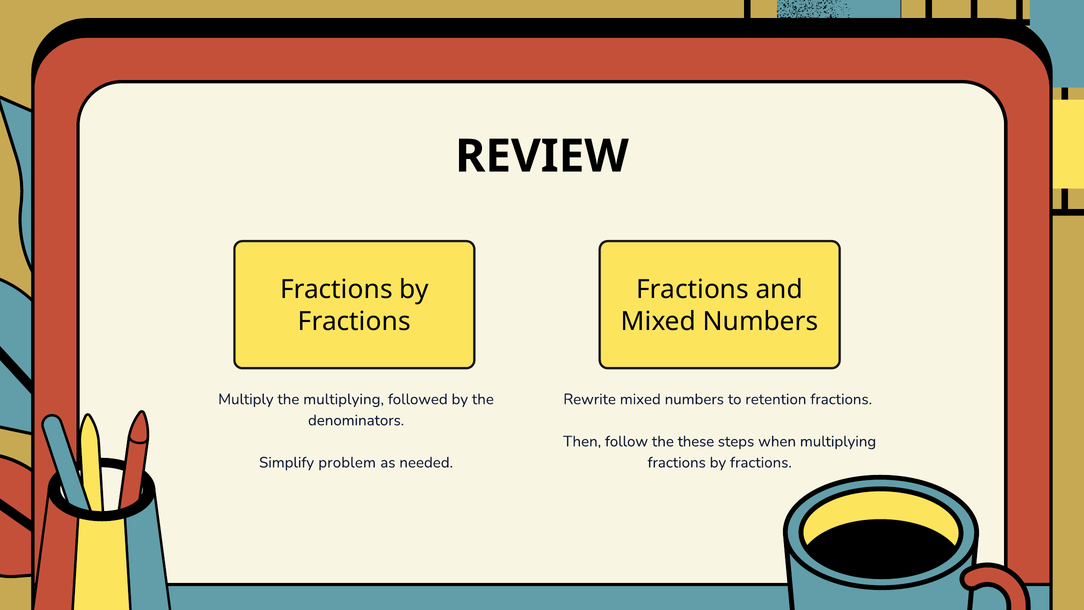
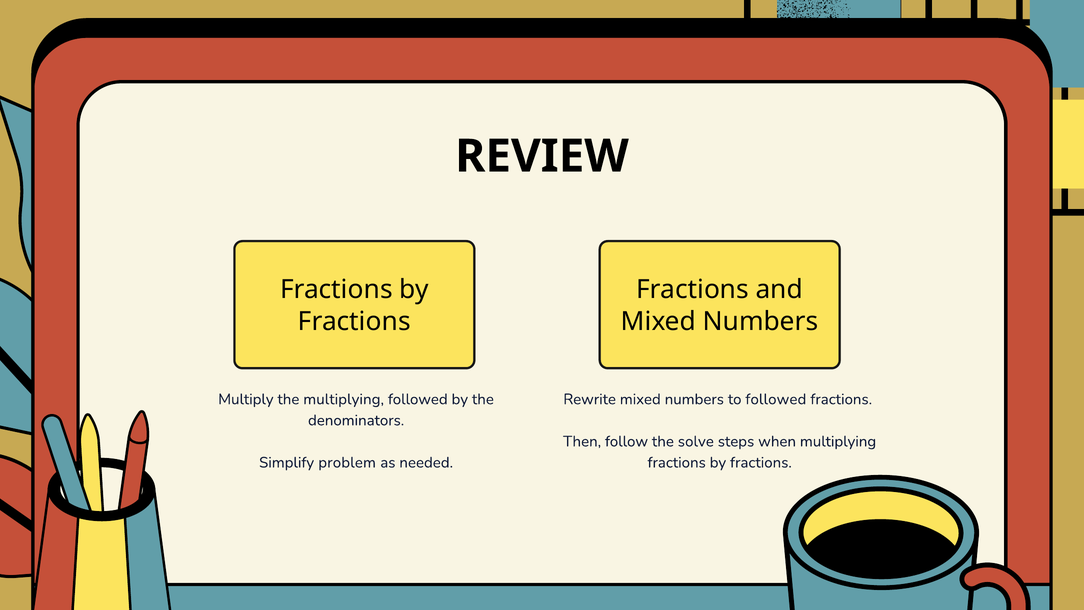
to retention: retention -> followed
these: these -> solve
